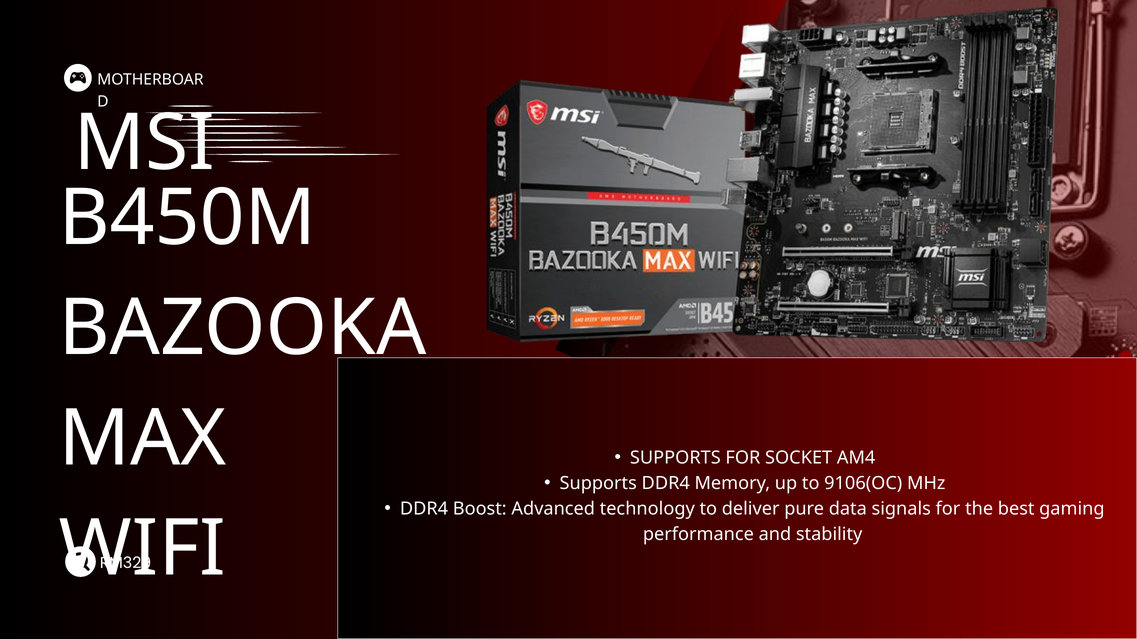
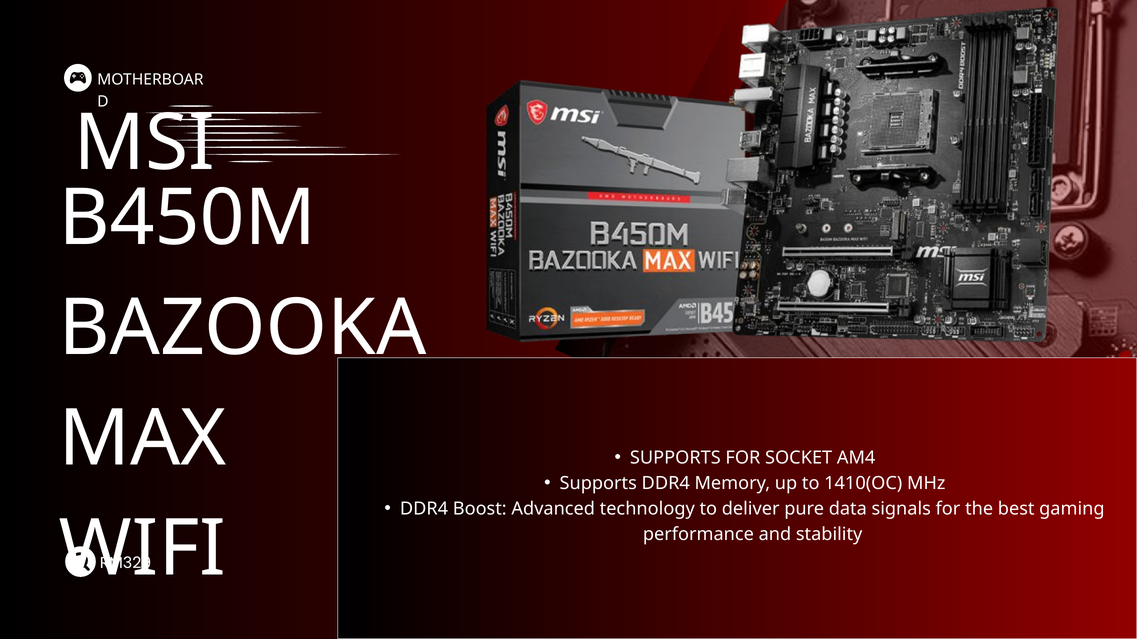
9106(OC: 9106(OC -> 1410(OC
